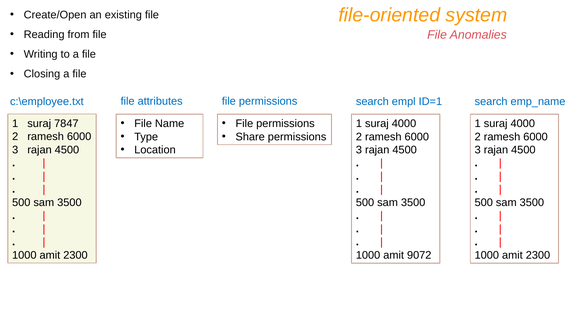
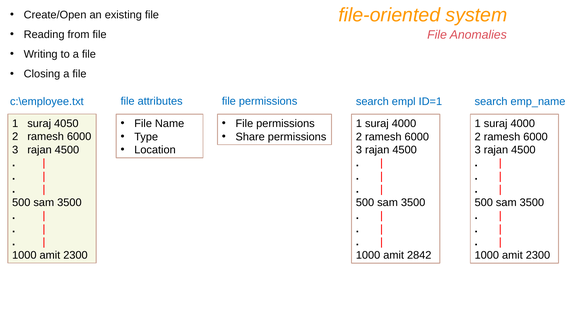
7847: 7847 -> 4050
9072: 9072 -> 2842
